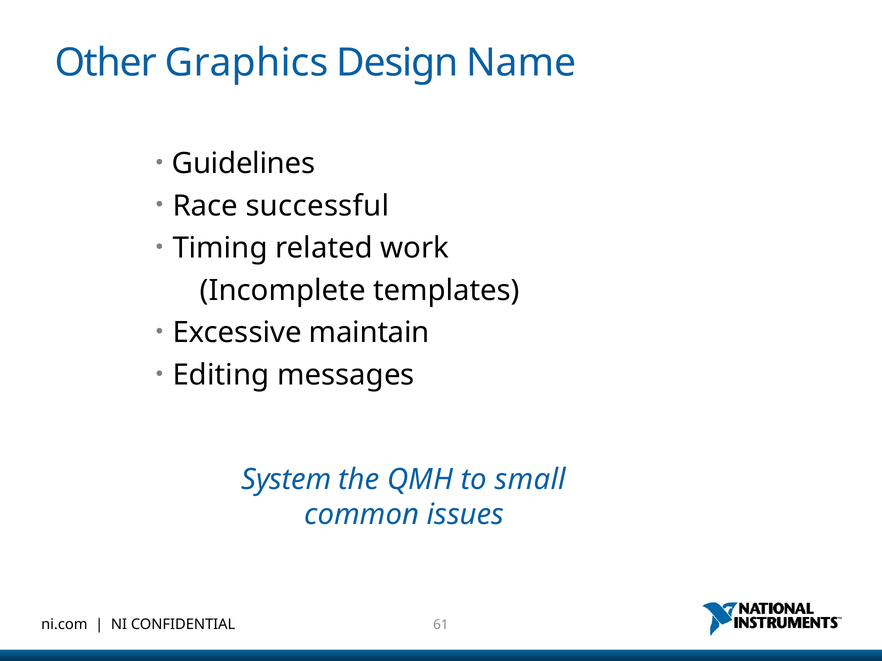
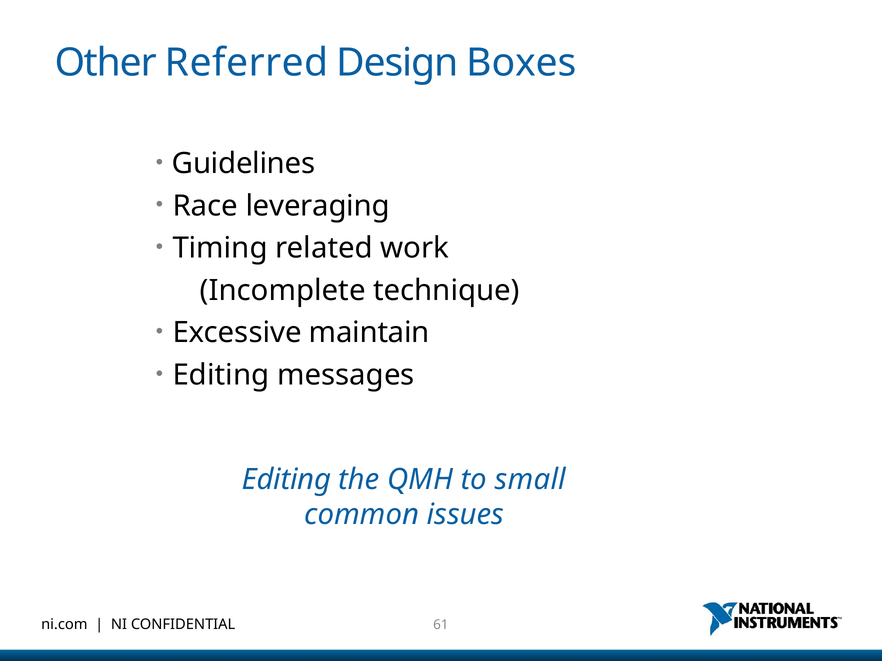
Graphics: Graphics -> Referred
Name: Name -> Boxes
successful: successful -> leveraging
templates: templates -> technique
System at (286, 480): System -> Editing
